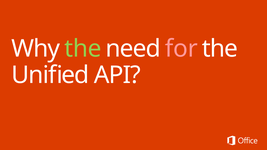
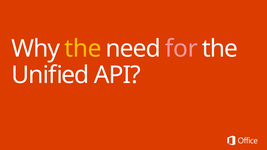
the at (83, 49) colour: light green -> yellow
